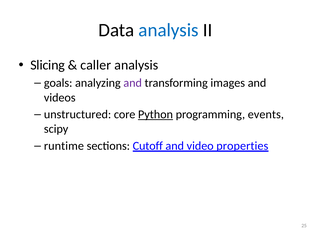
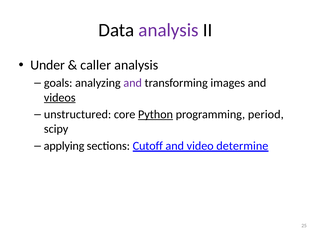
analysis at (169, 30) colour: blue -> purple
Slicing: Slicing -> Under
videos underline: none -> present
events: events -> period
runtime: runtime -> applying
properties: properties -> determine
